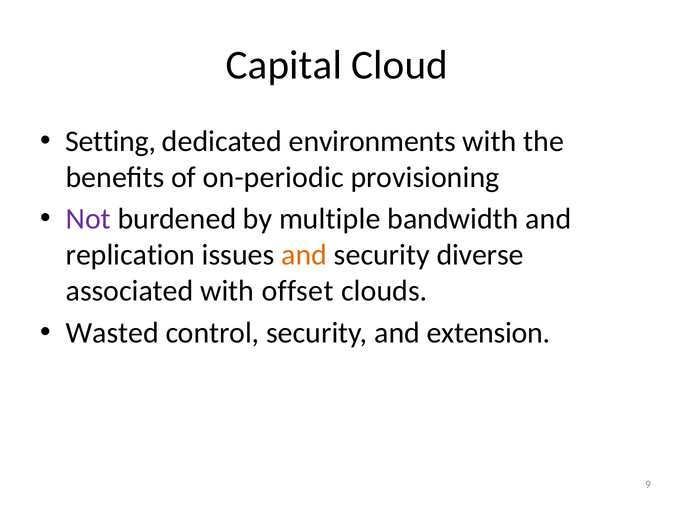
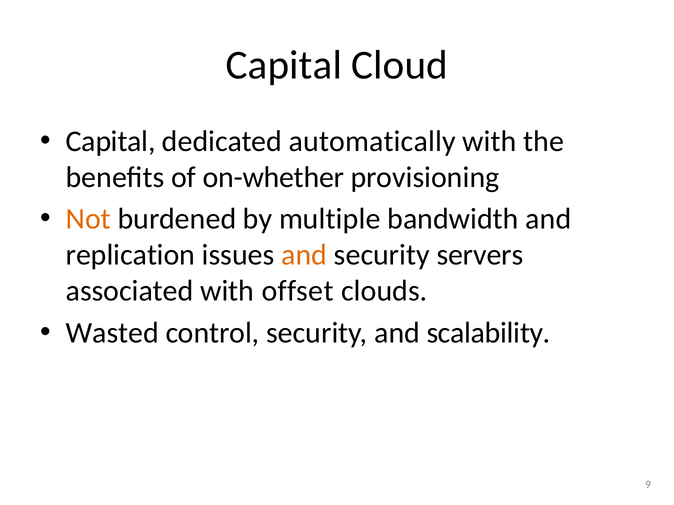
Setting at (111, 141): Setting -> Capital
environments: environments -> automatically
on-periodic: on-periodic -> on-whether
Not colour: purple -> orange
diverse: diverse -> servers
extension: extension -> scalability
